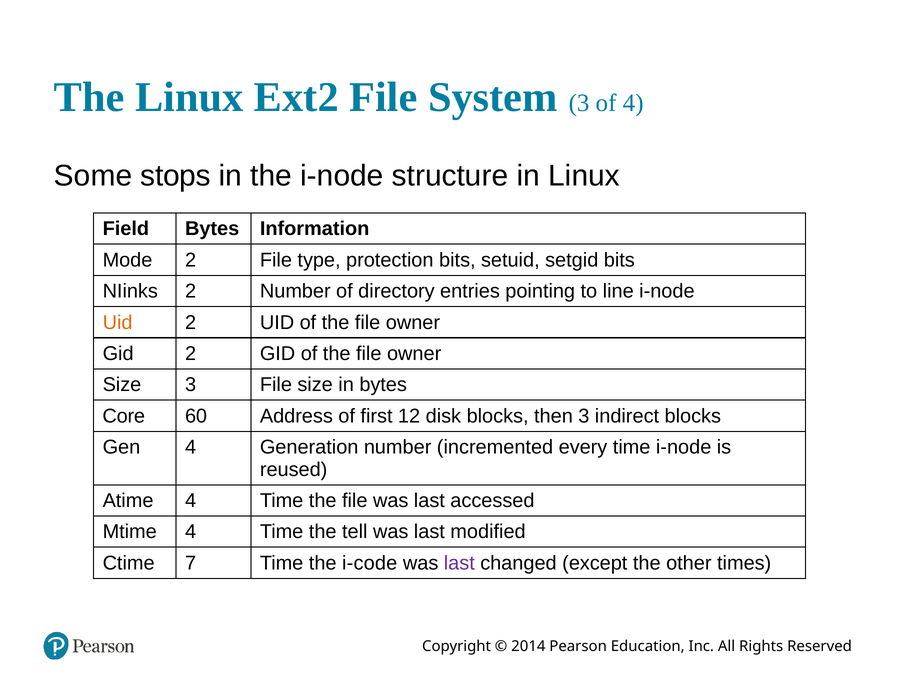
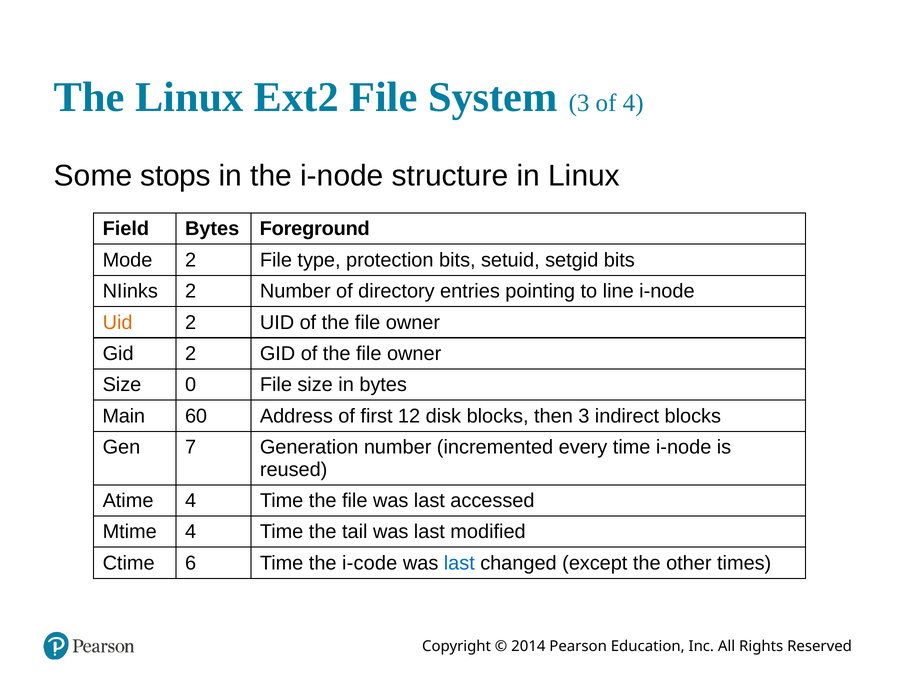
Information: Information -> Foreground
Size 3: 3 -> 0
Core: Core -> Main
Gen 4: 4 -> 7
tell: tell -> tail
7: 7 -> 6
last at (459, 563) colour: purple -> blue
